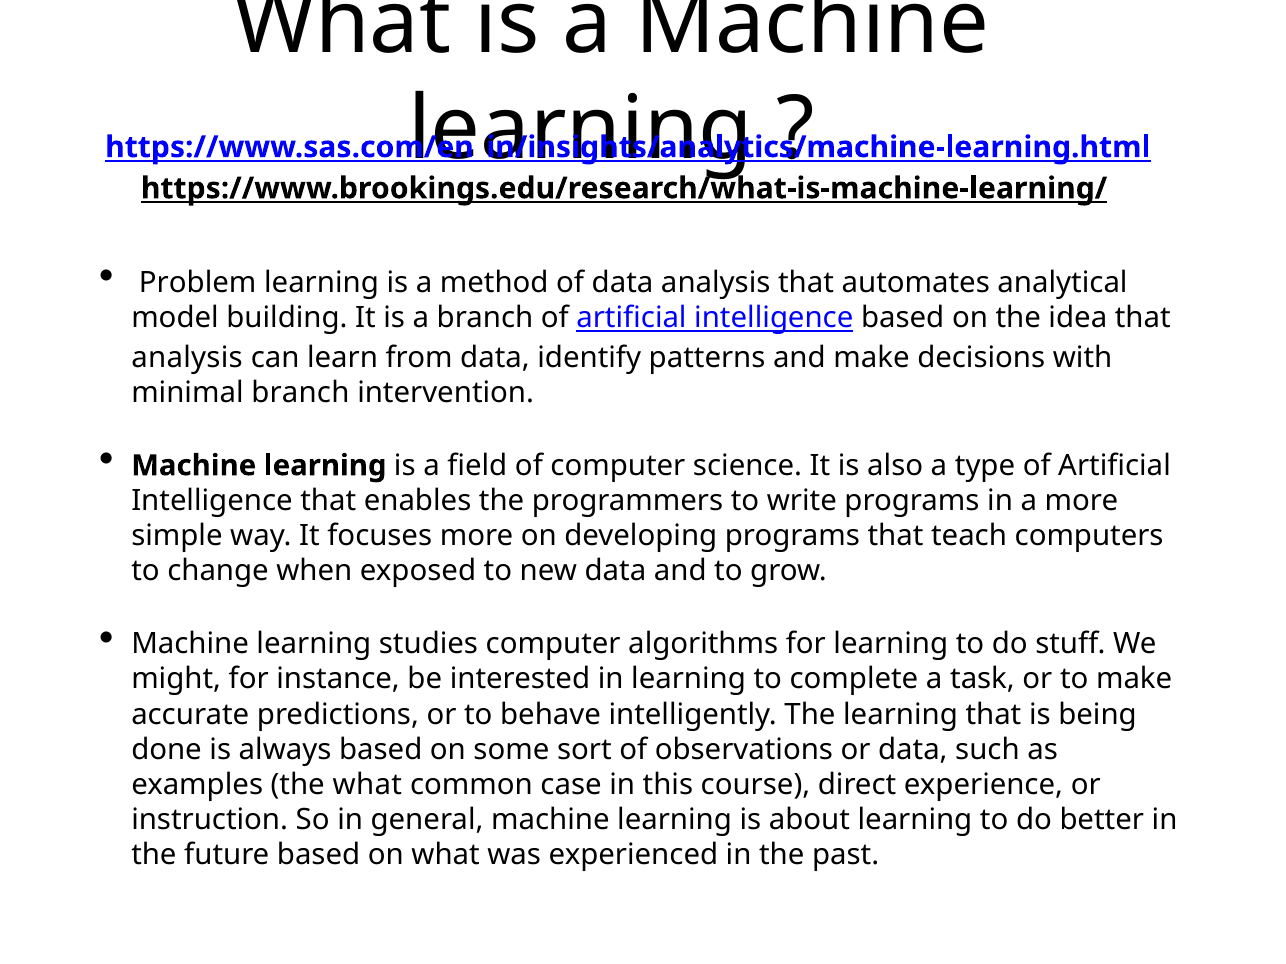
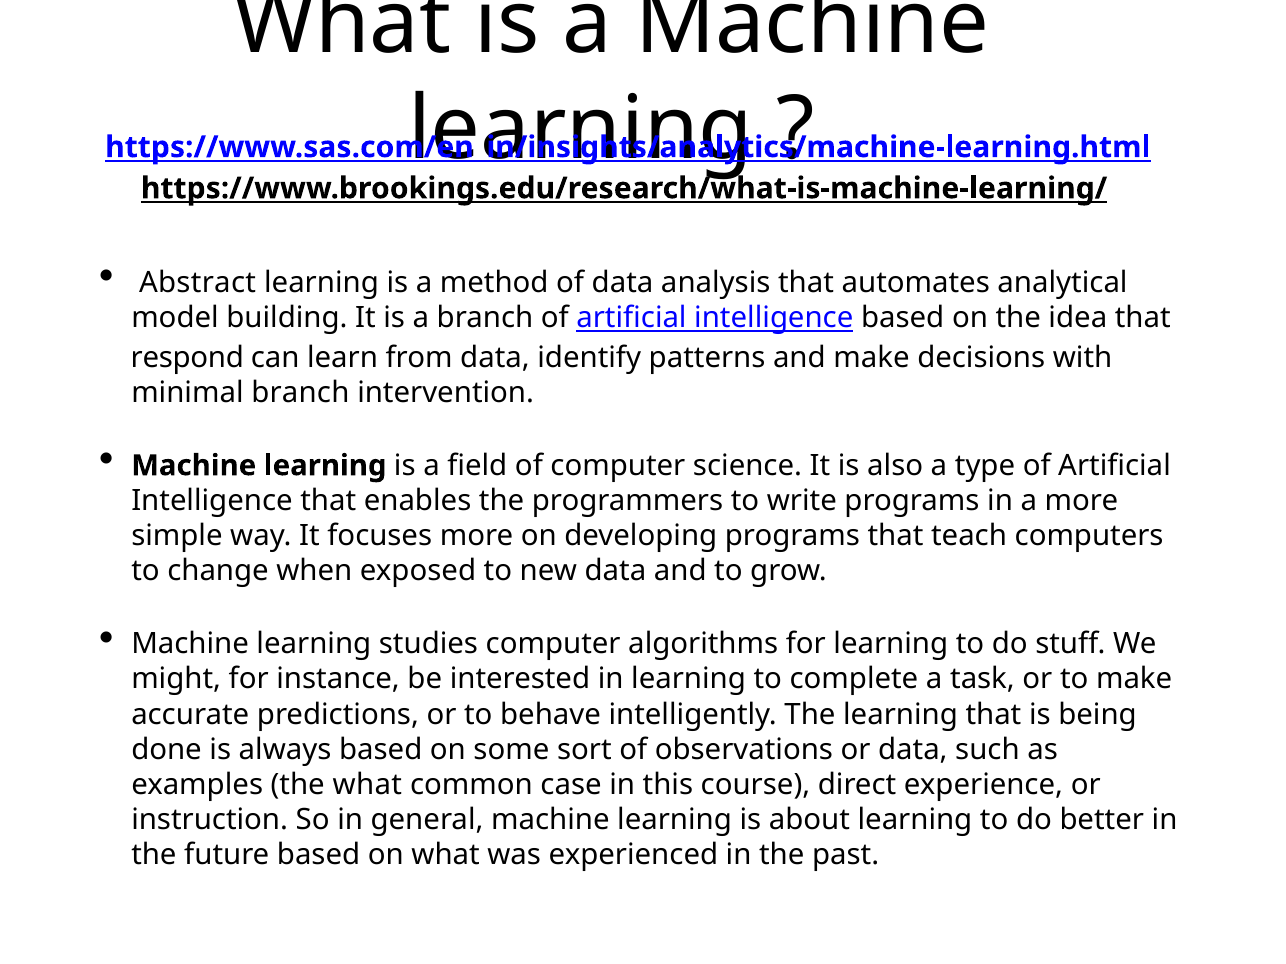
Problem: Problem -> Abstract
analysis at (187, 358): analysis -> respond
